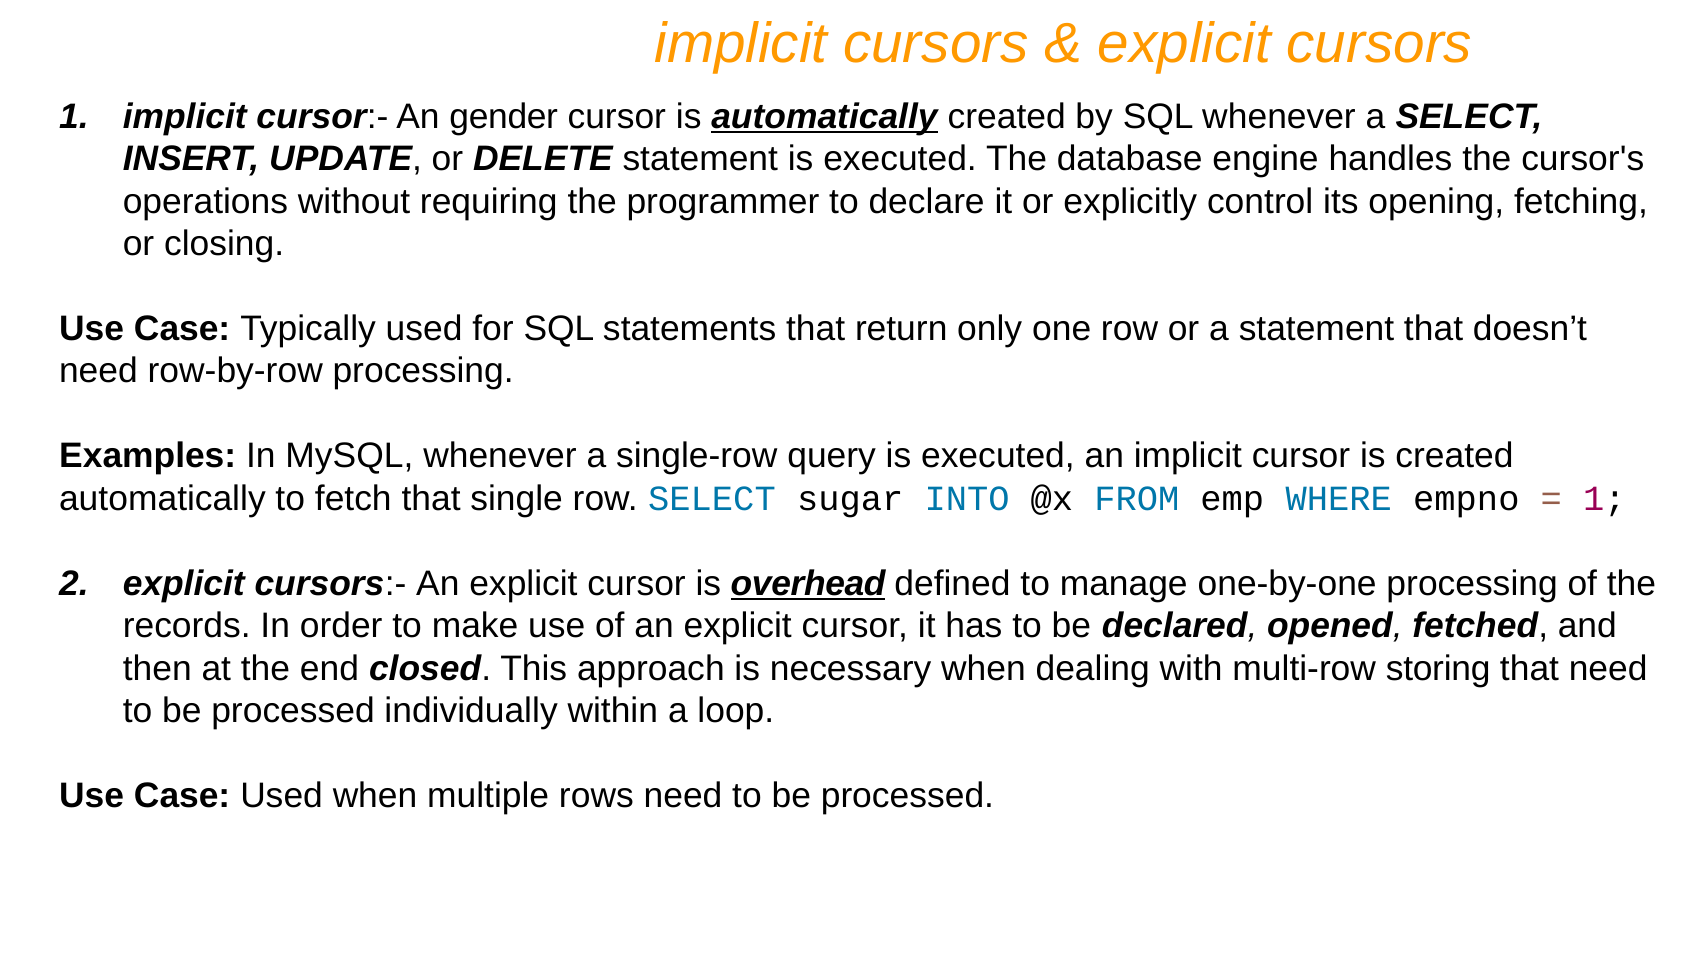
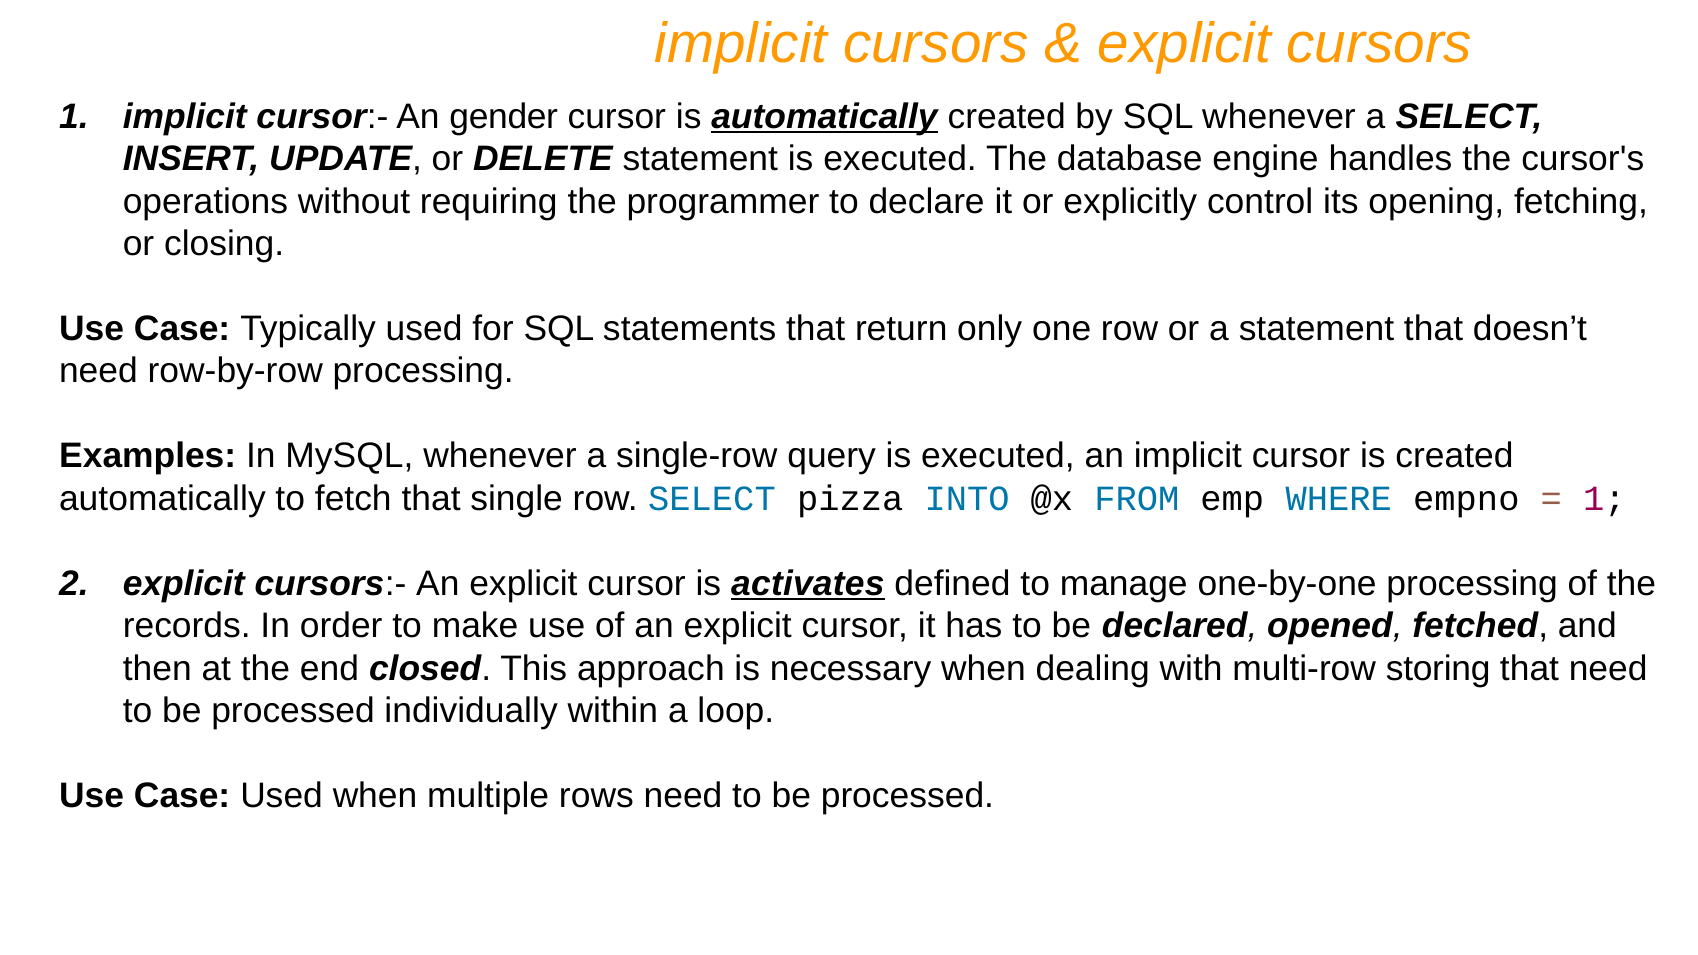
sugar: sugar -> pizza
overhead: overhead -> activates
